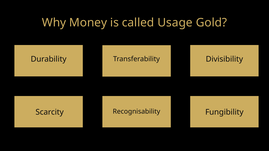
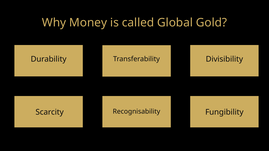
Usage: Usage -> Global
